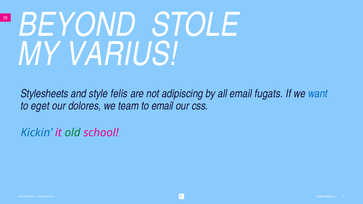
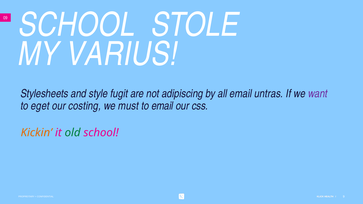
BEYOND at (77, 25): BEYOND -> SCHOOL
felis: felis -> fugit
fugats: fugats -> untras
want colour: blue -> purple
dolores: dolores -> costing
team: team -> must
Kickin colour: blue -> orange
